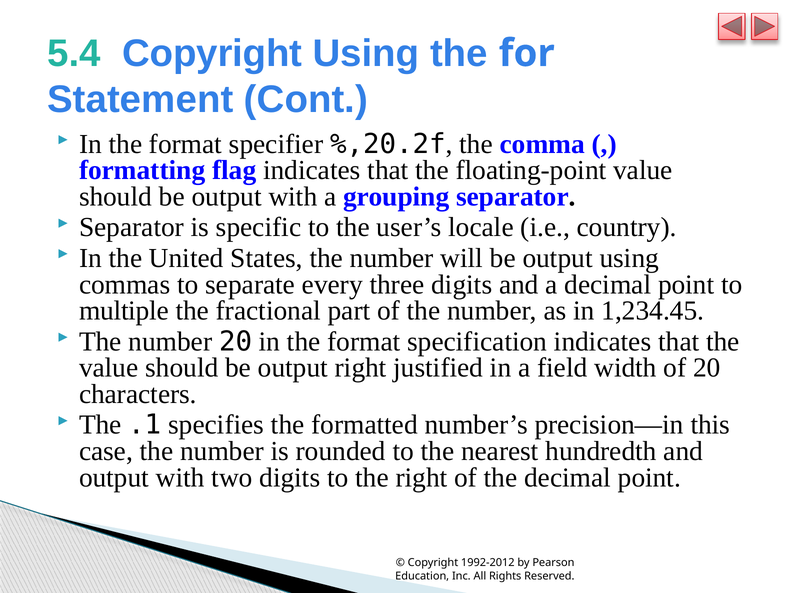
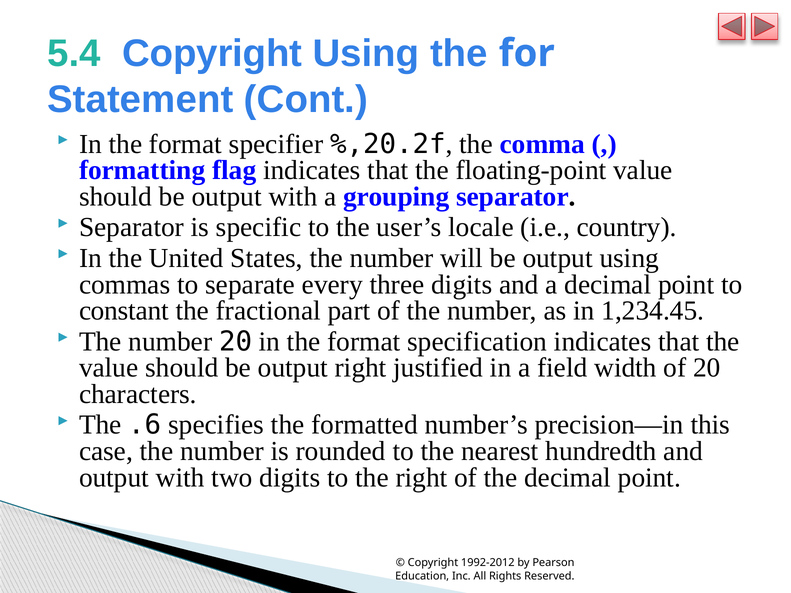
multiple: multiple -> constant
.1: .1 -> .6
